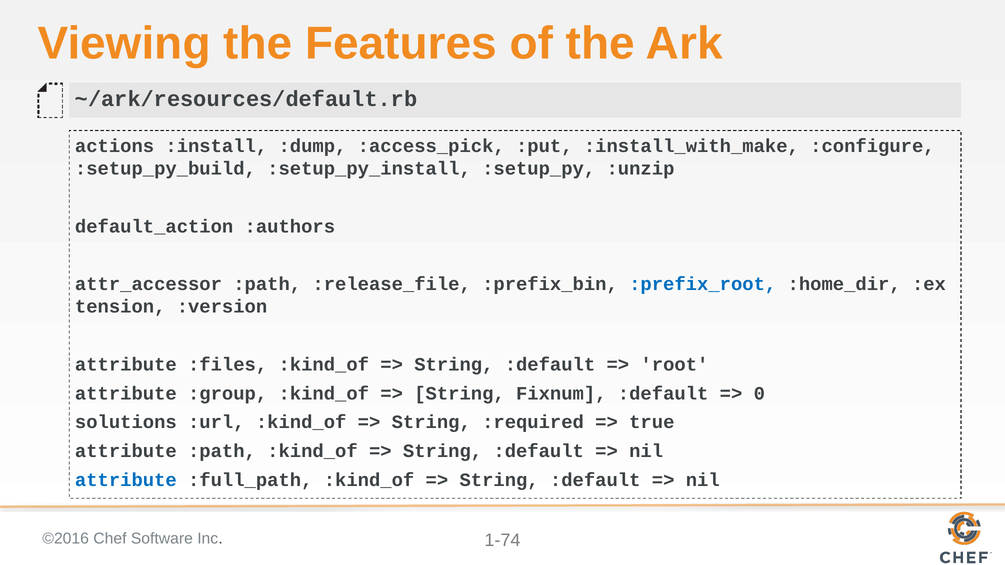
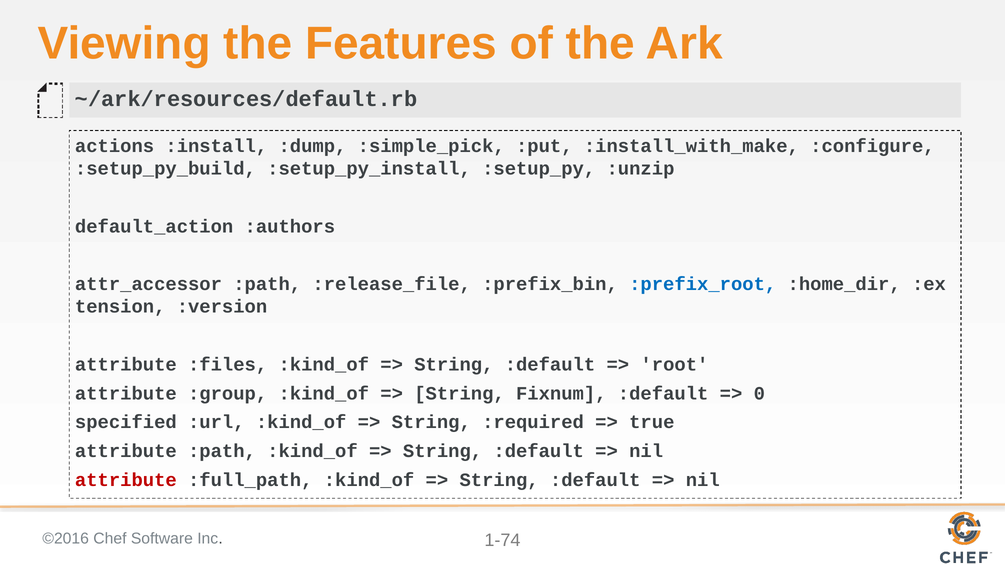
:access_pick: :access_pick -> :simple_pick
solutions: solutions -> specified
attribute at (126, 480) colour: blue -> red
